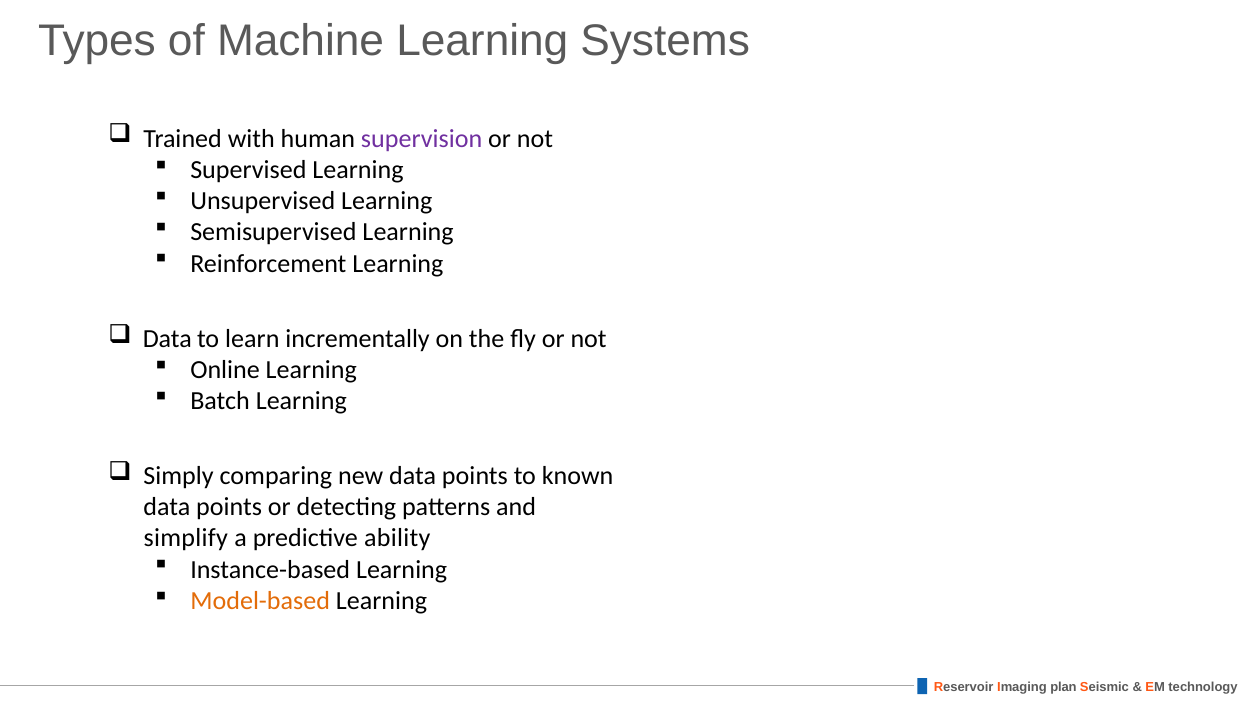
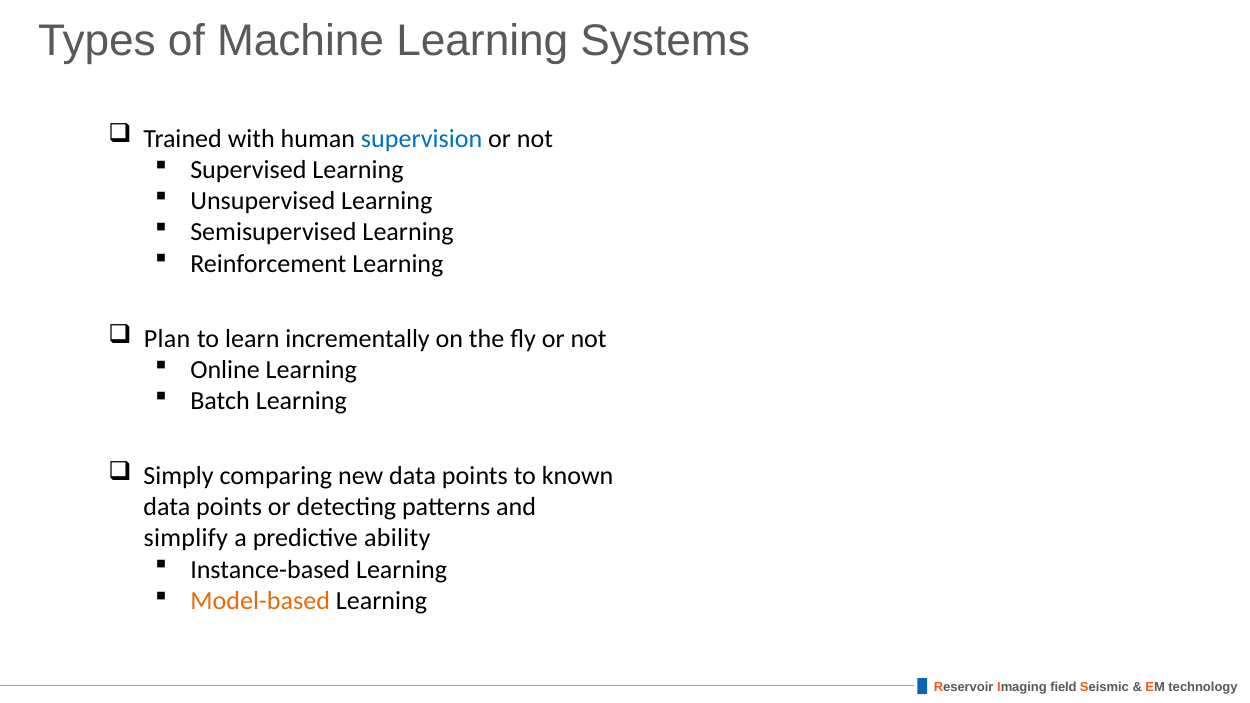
supervision colour: purple -> blue
Data at (167, 339): Data -> Plan
plan: plan -> field
